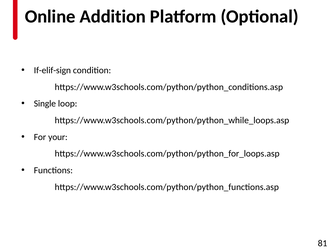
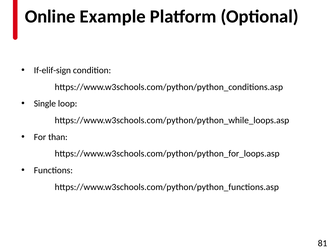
Addition: Addition -> Example
your: your -> than
